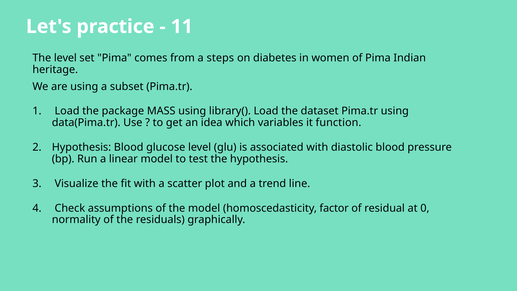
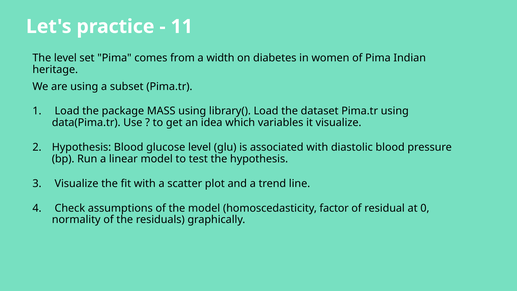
steps: steps -> width
it function: function -> visualize
